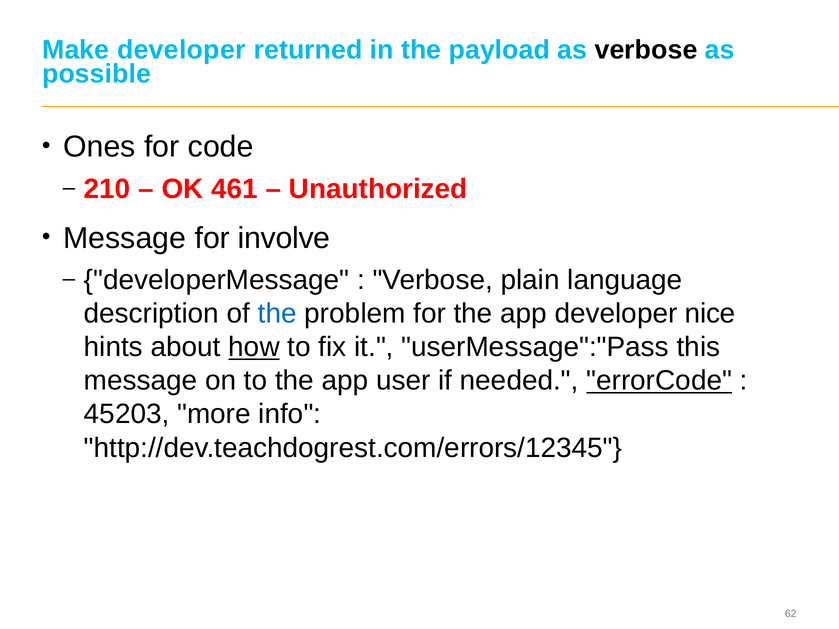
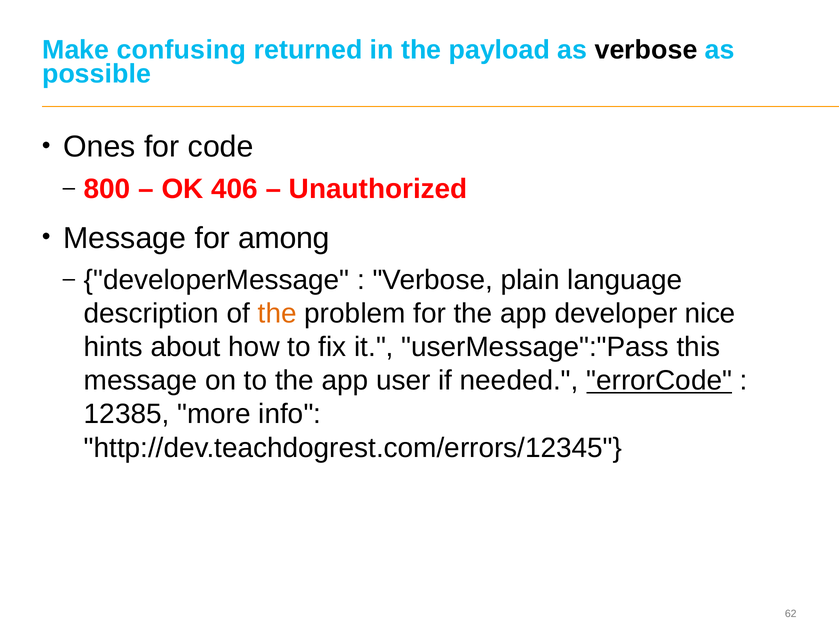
Make developer: developer -> confusing
210: 210 -> 800
461: 461 -> 406
involve: involve -> among
the at (277, 314) colour: blue -> orange
how underline: present -> none
45203: 45203 -> 12385
